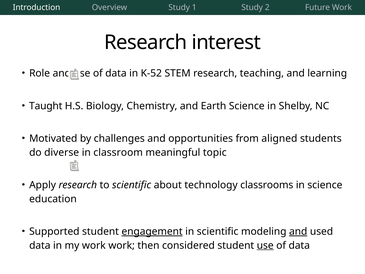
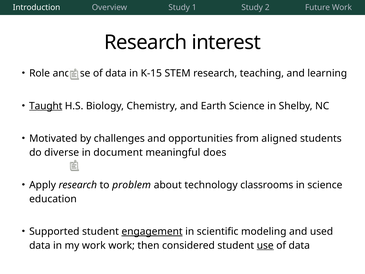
K-52: K-52 -> K-15
Taught underline: none -> present
classroom: classroom -> document
topic: topic -> does
to scientific: scientific -> problem
and at (298, 231) underline: present -> none
